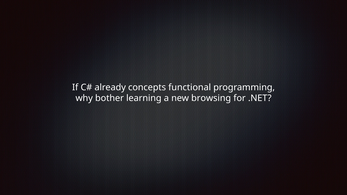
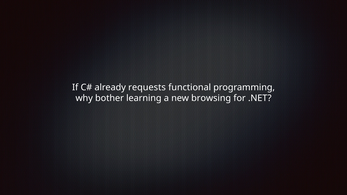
concepts: concepts -> requests
